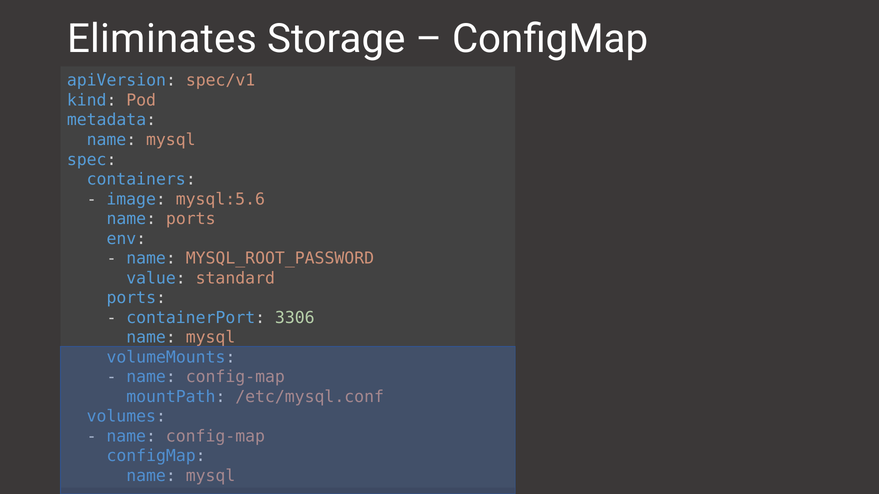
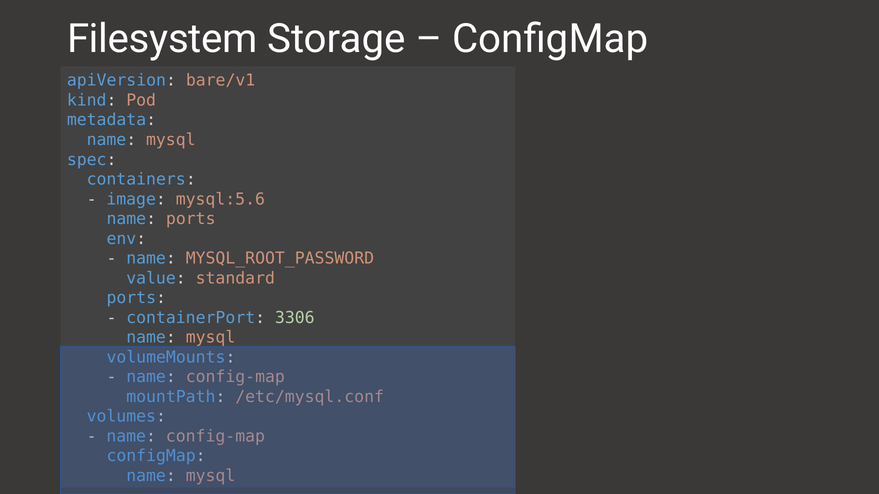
Eliminates: Eliminates -> Filesystem
spec/v1: spec/v1 -> bare/v1
